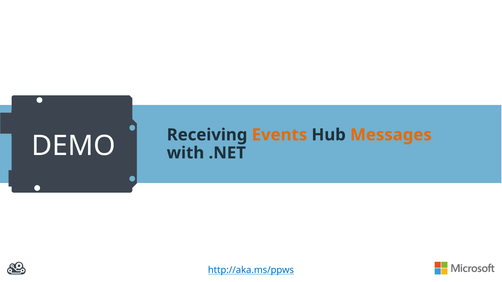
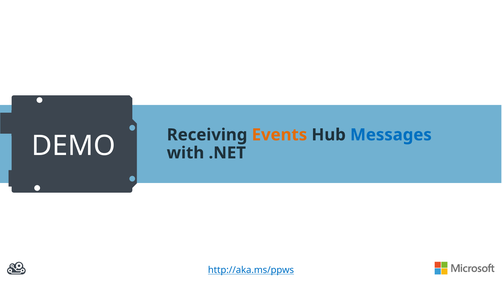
Messages colour: orange -> blue
